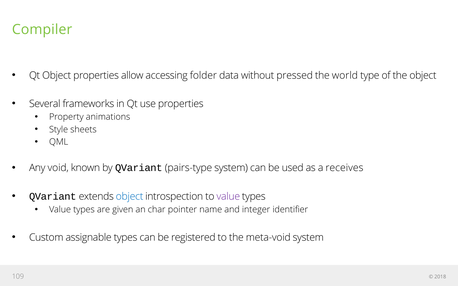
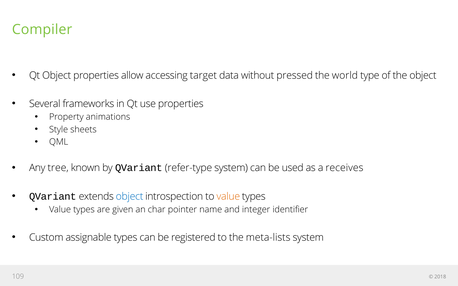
folder: folder -> target
void: void -> tree
pairs-type: pairs-type -> refer-type
value at (228, 197) colour: purple -> orange
meta-void: meta-void -> meta-lists
